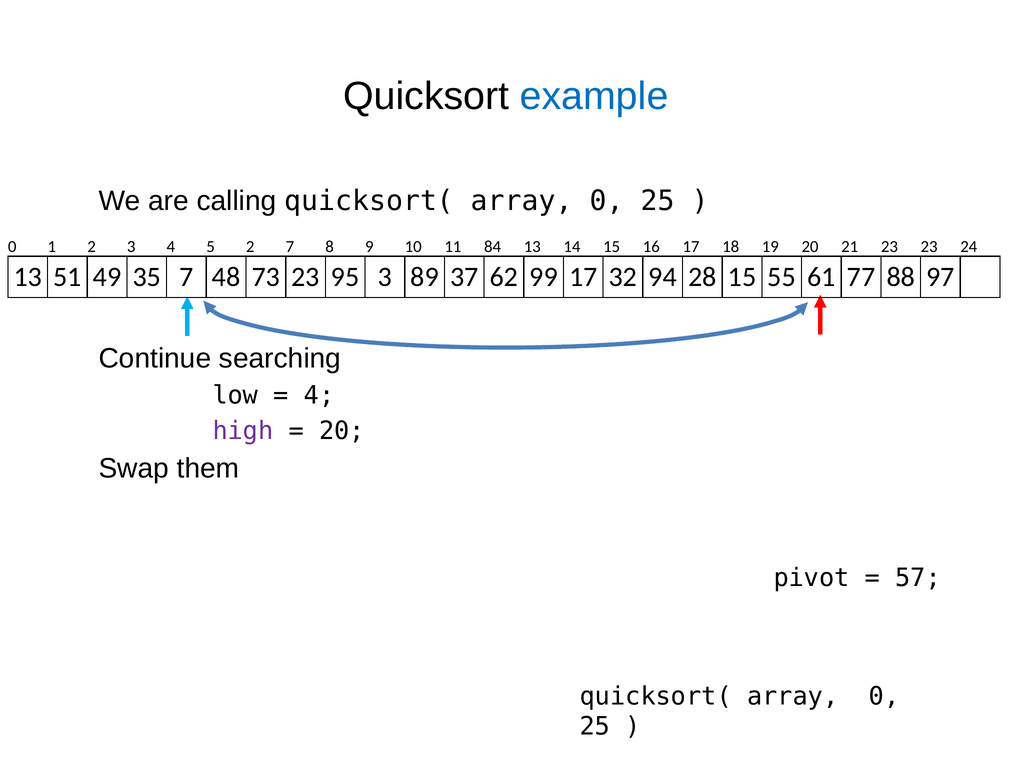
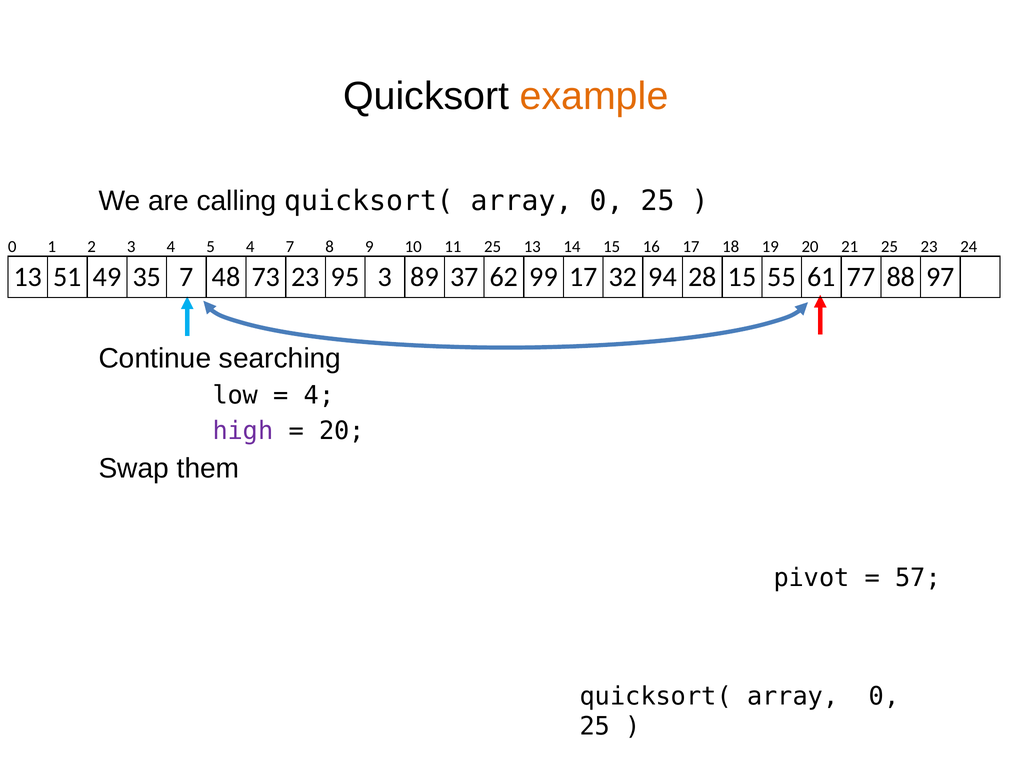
example colour: blue -> orange
5 2: 2 -> 4
11 84: 84 -> 25
21 23: 23 -> 25
